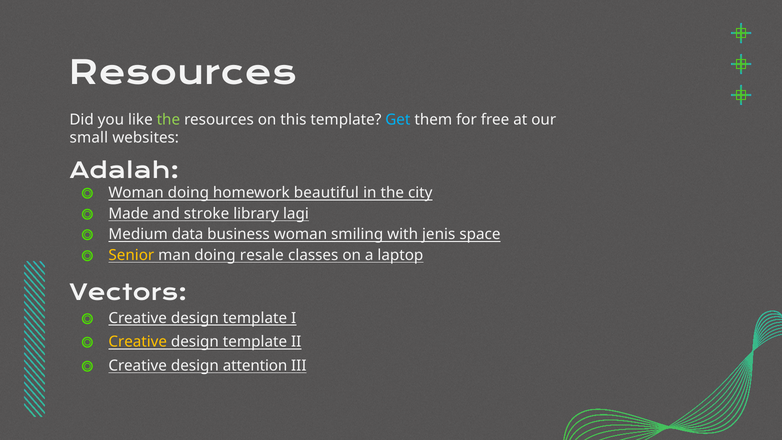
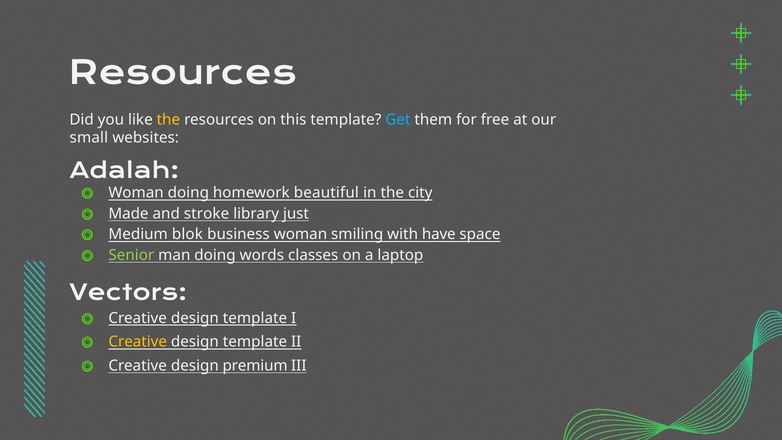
the at (168, 119) colour: light green -> yellow
lagi: lagi -> just
data: data -> blok
jenis: jenis -> have
Senior colour: yellow -> light green
resale: resale -> words
attention: attention -> premium
